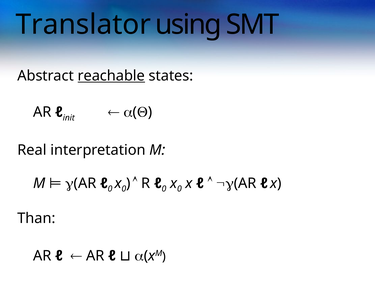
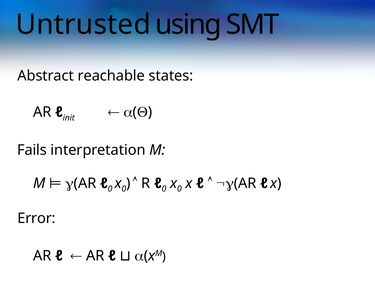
Translator: Translator -> Untrusted
reachable underline: present -> none
Real: Real -> Fails
Than: Than -> Error
